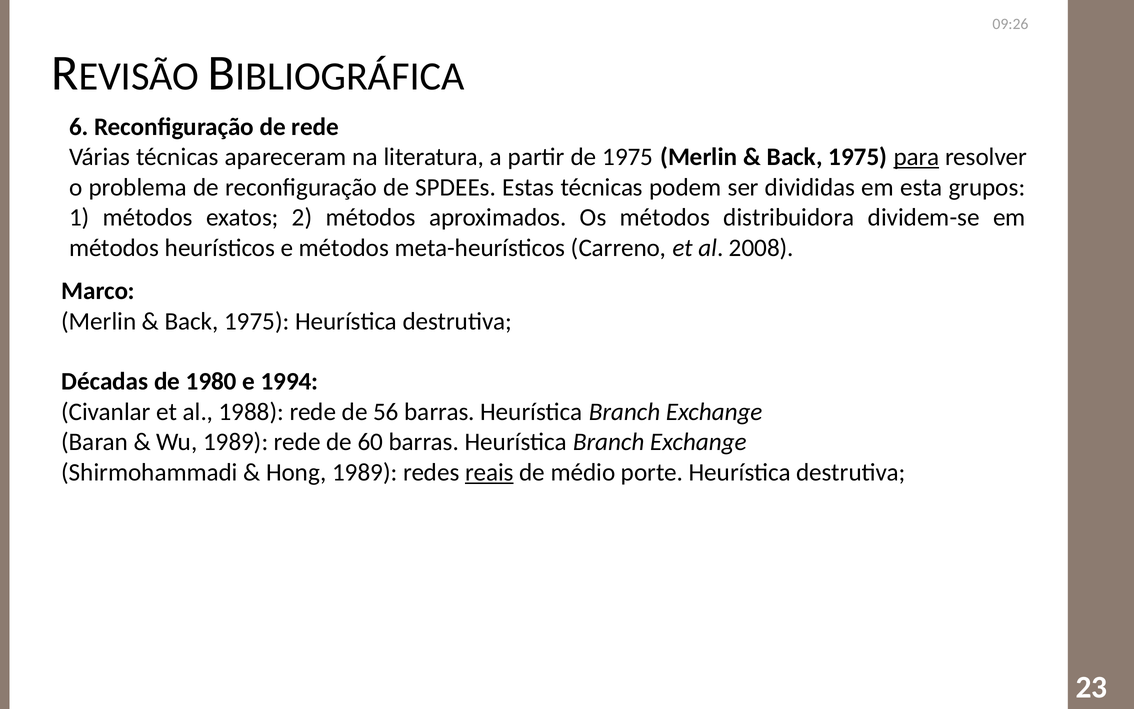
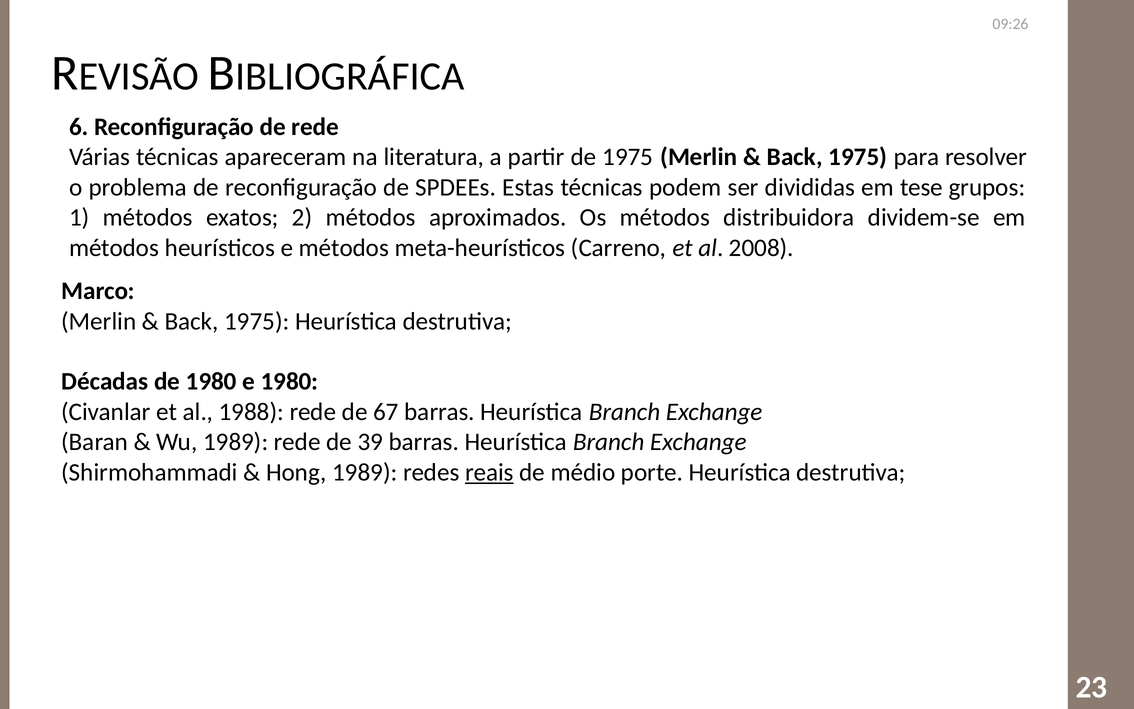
para underline: present -> none
esta: esta -> tese
e 1994: 1994 -> 1980
56: 56 -> 67
60: 60 -> 39
